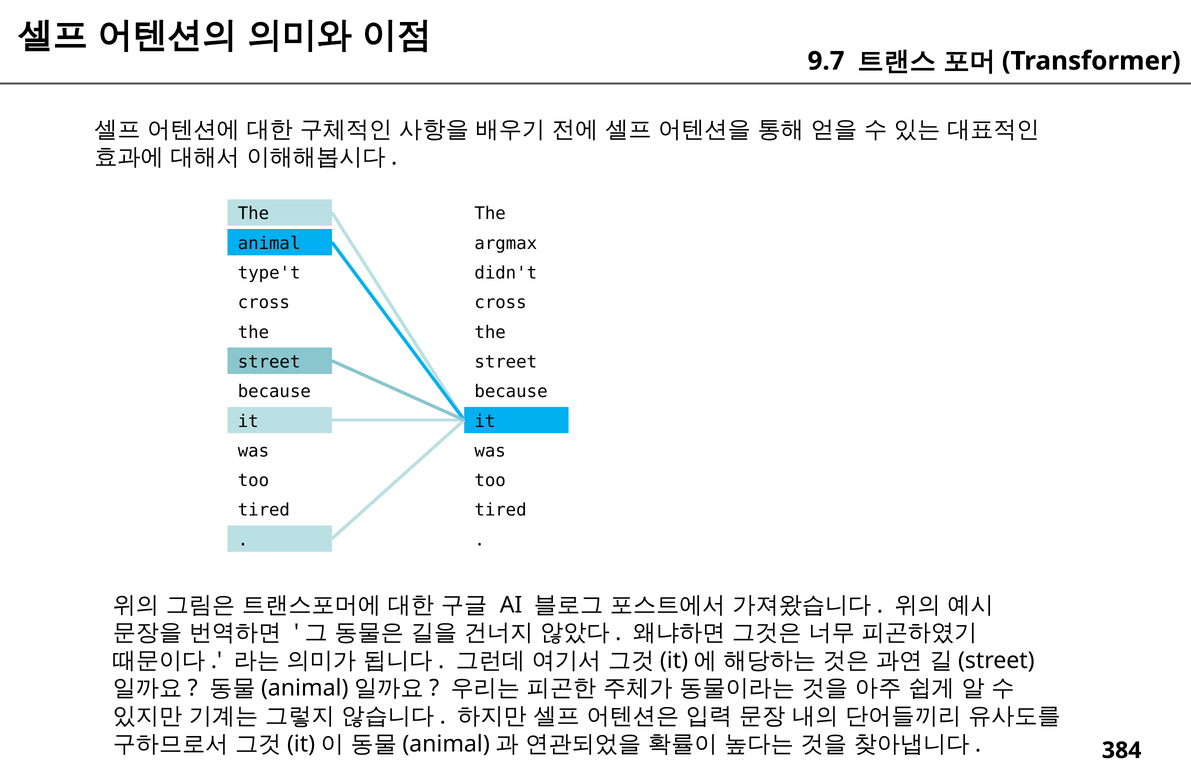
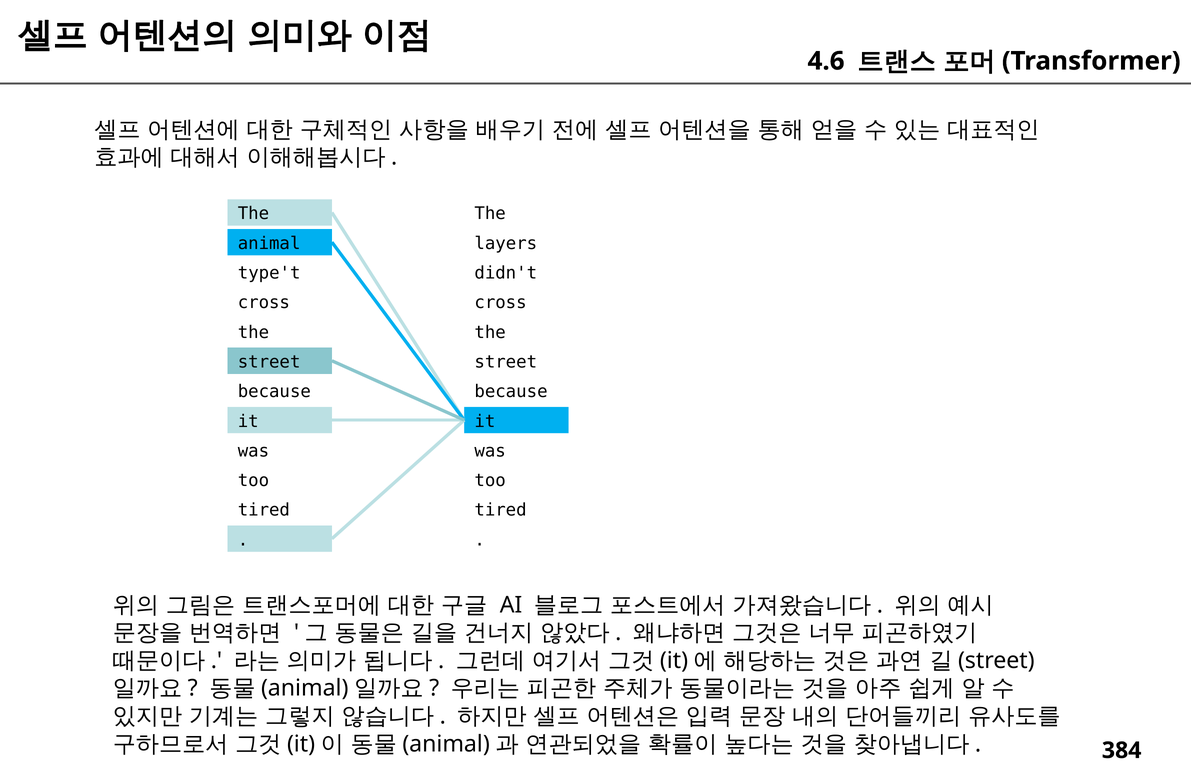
9.7: 9.7 -> 4.6
argmax: argmax -> layers
